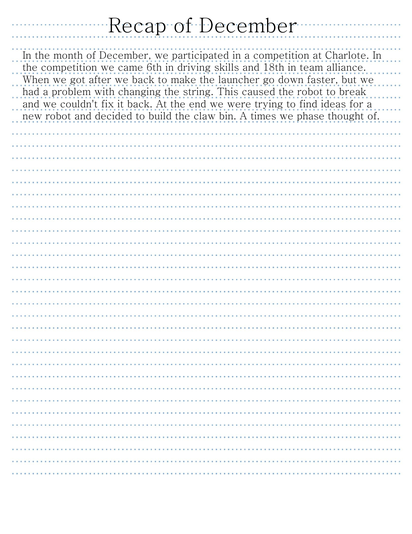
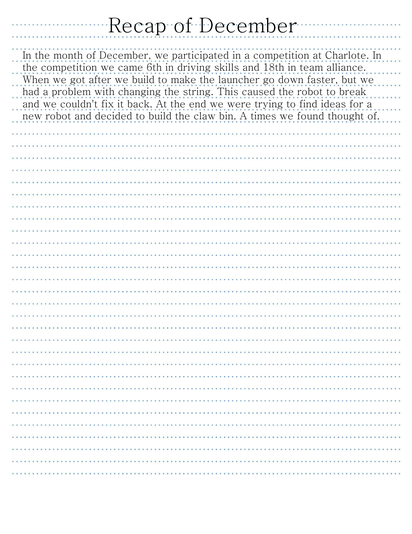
we back: back -> build
phase: phase -> found
